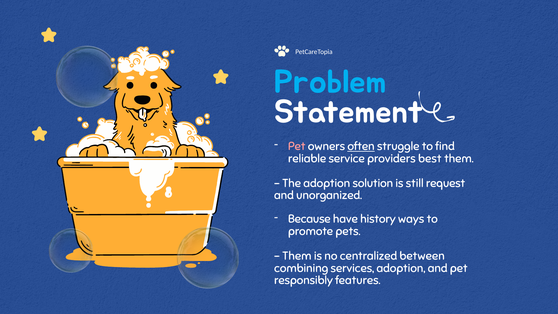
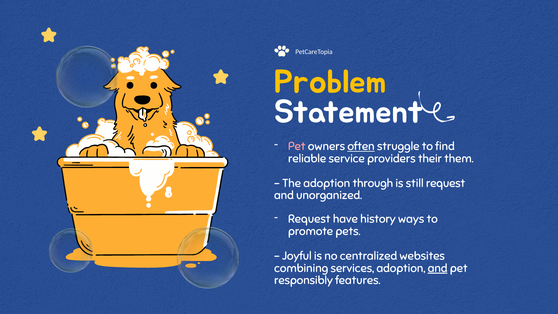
Problem colour: light blue -> yellow
best: best -> their
solution: solution -> through
Because at (309, 219): Because -> Request
Them at (297, 256): Them -> Joyful
between: between -> websites
and at (438, 268) underline: none -> present
